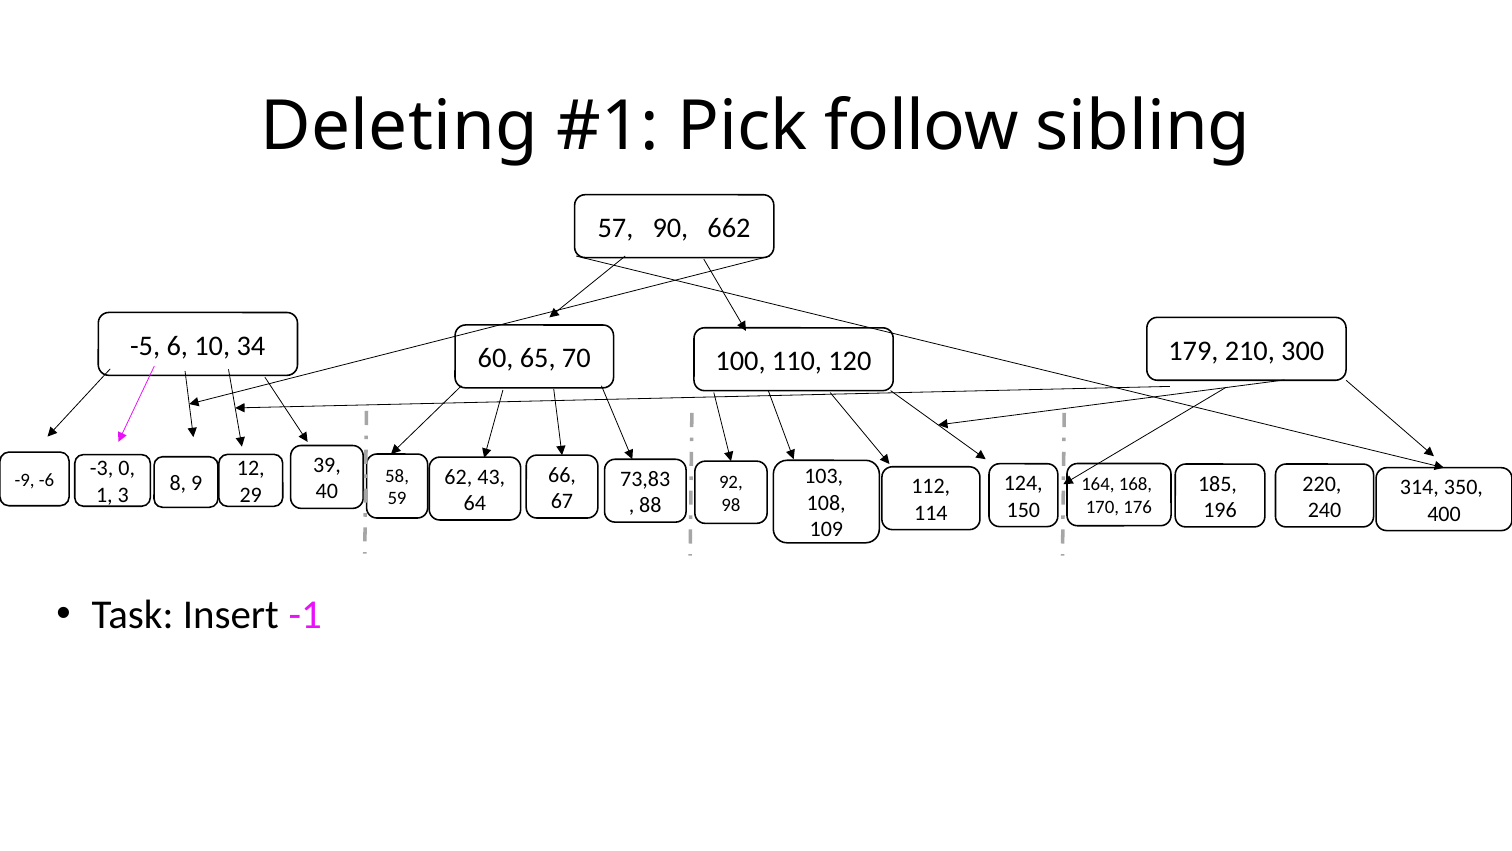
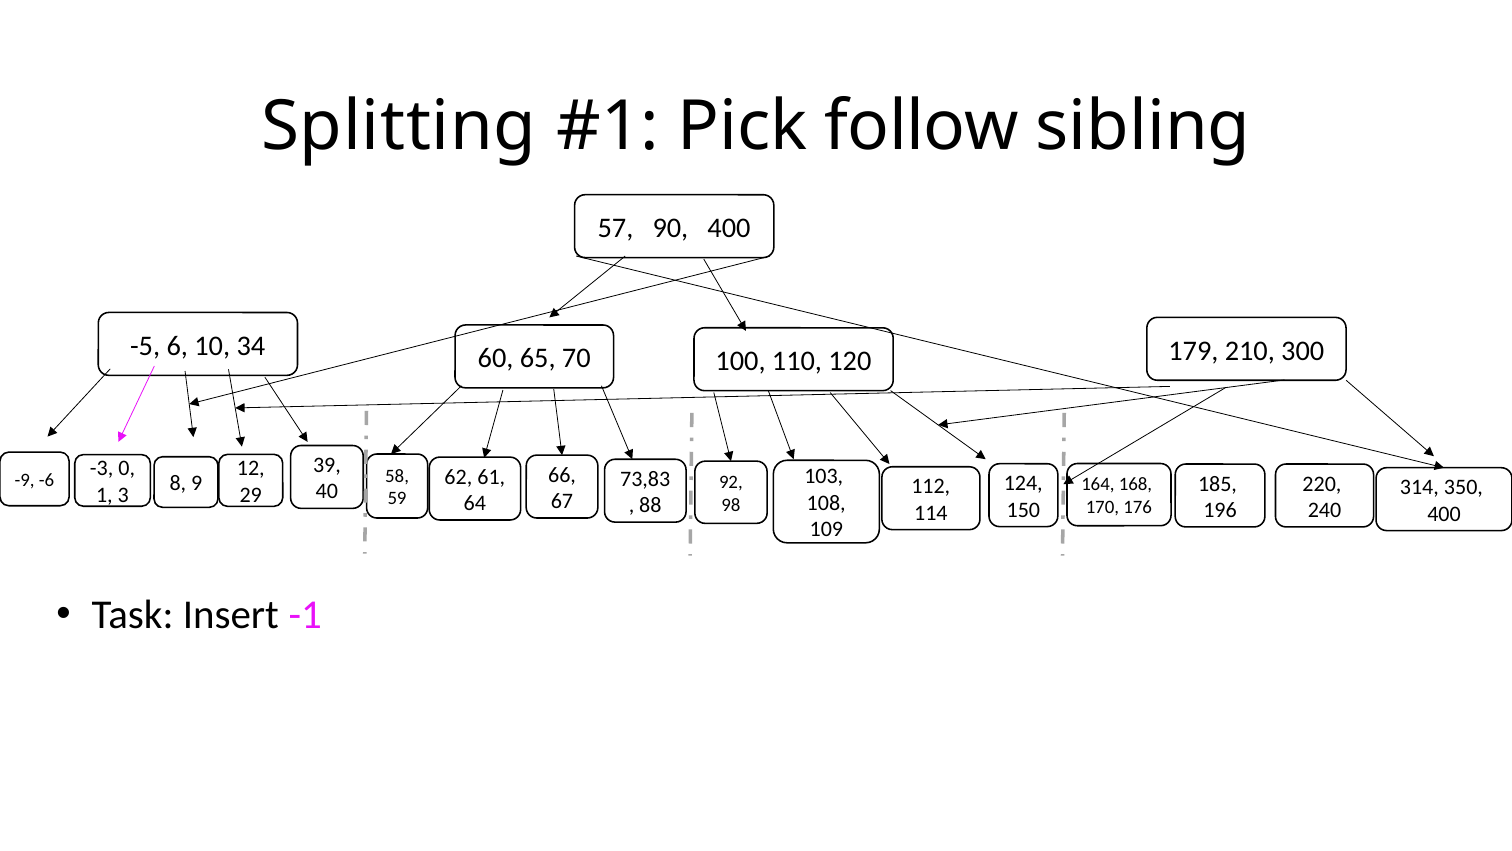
Deleting: Deleting -> Splitting
90 662: 662 -> 400
43: 43 -> 61
